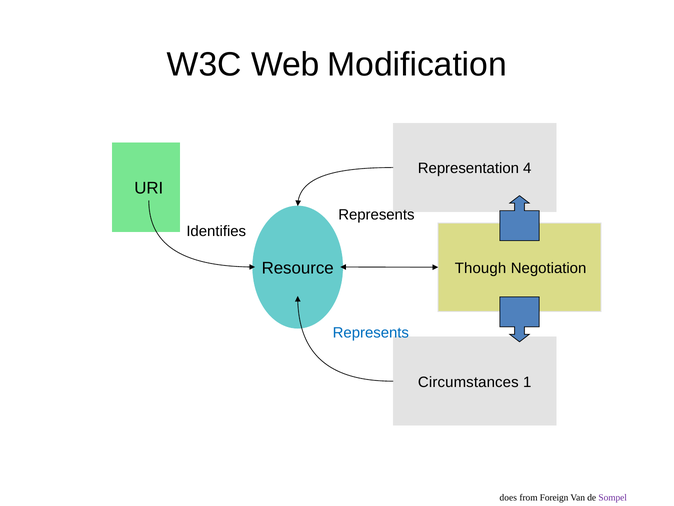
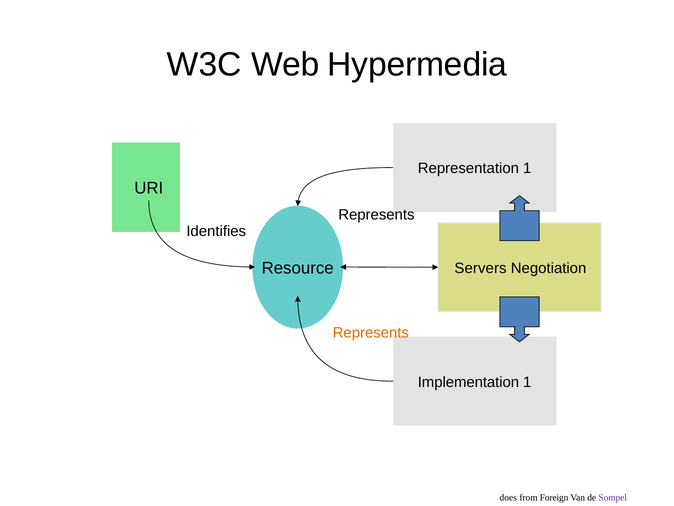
Modification: Modification -> Hypermedia
Representation 4: 4 -> 1
Though: Though -> Servers
Represents at (371, 332) colour: blue -> orange
Circumstances: Circumstances -> Implementation
